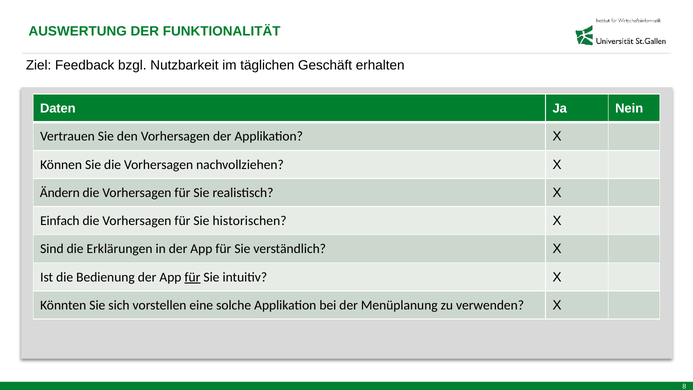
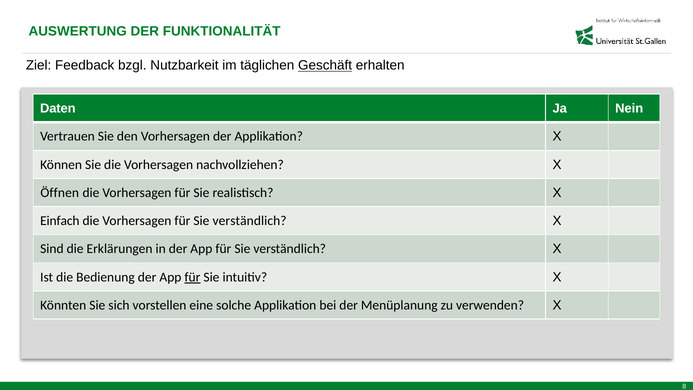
Geschäft underline: none -> present
Ändern: Ändern -> Öffnen
Vorhersagen für Sie historischen: historischen -> verständlich
